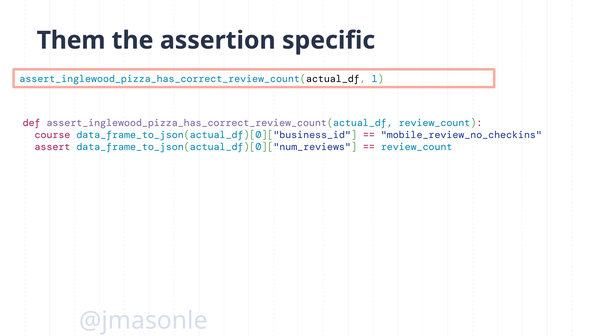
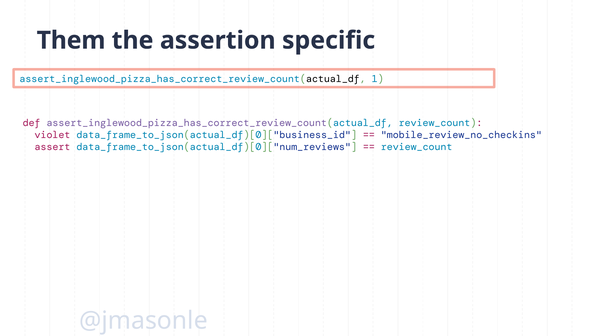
course: course -> violet
